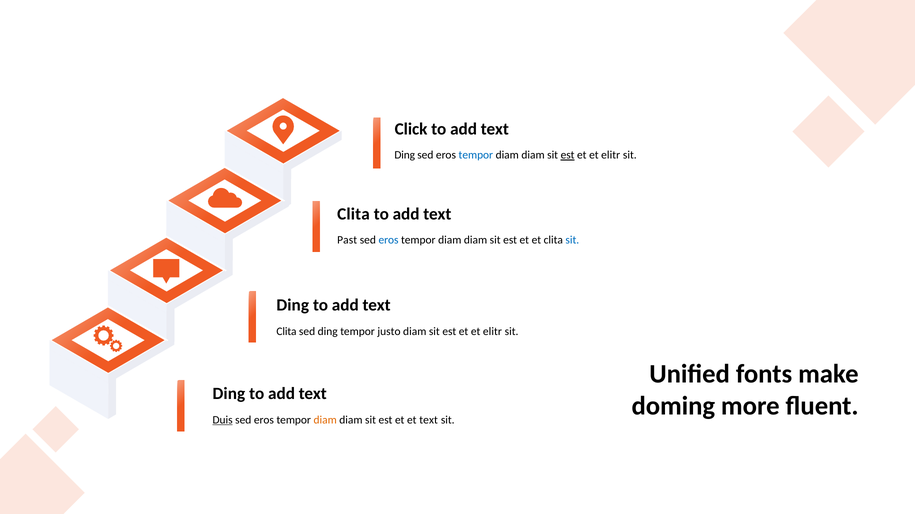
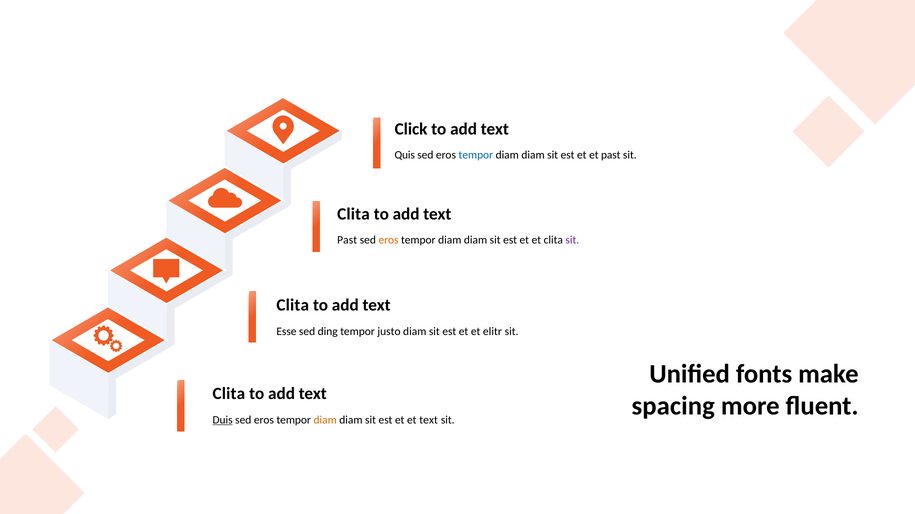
Ding at (405, 155): Ding -> Quis
est at (568, 155) underline: present -> none
elitr at (611, 155): elitr -> past
eros at (389, 240) colour: blue -> orange
sit at (572, 240) colour: blue -> purple
Ding at (293, 306): Ding -> Clita
Clita at (286, 332): Clita -> Esse
01 Ding: Ding -> Clita
doming: doming -> spacing
